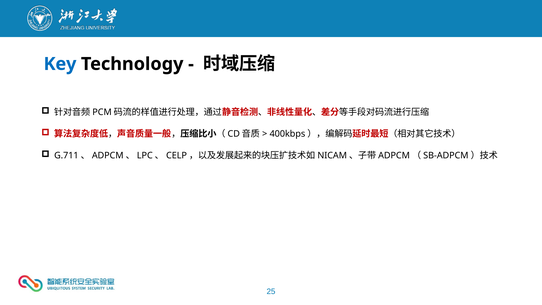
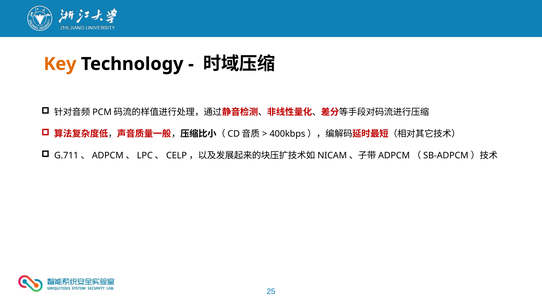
Key colour: blue -> orange
